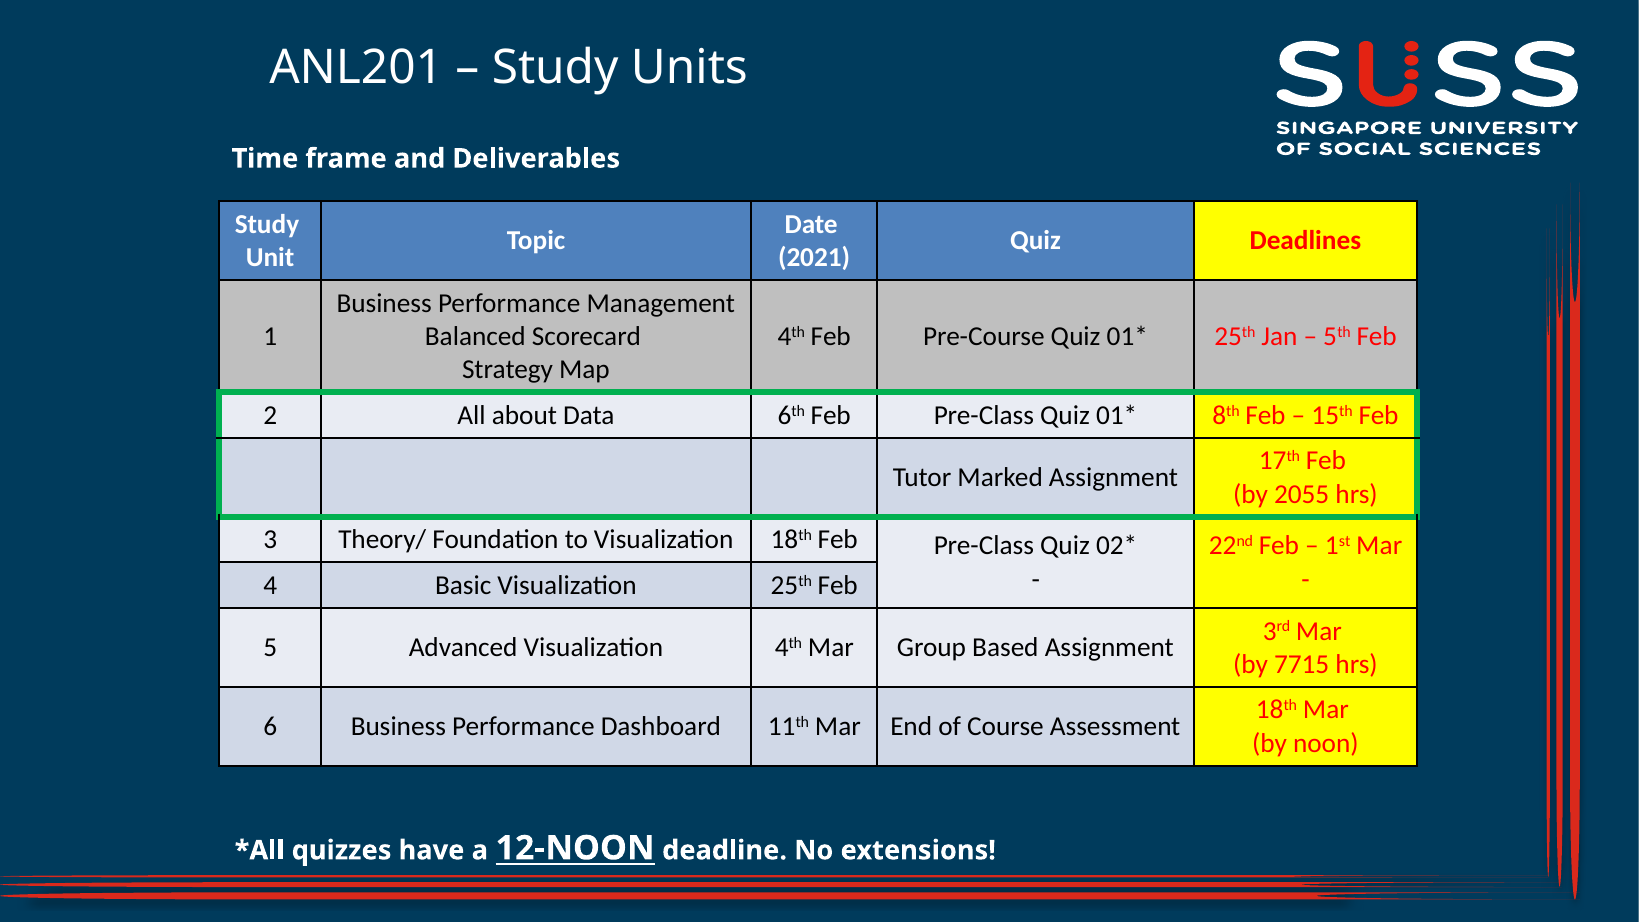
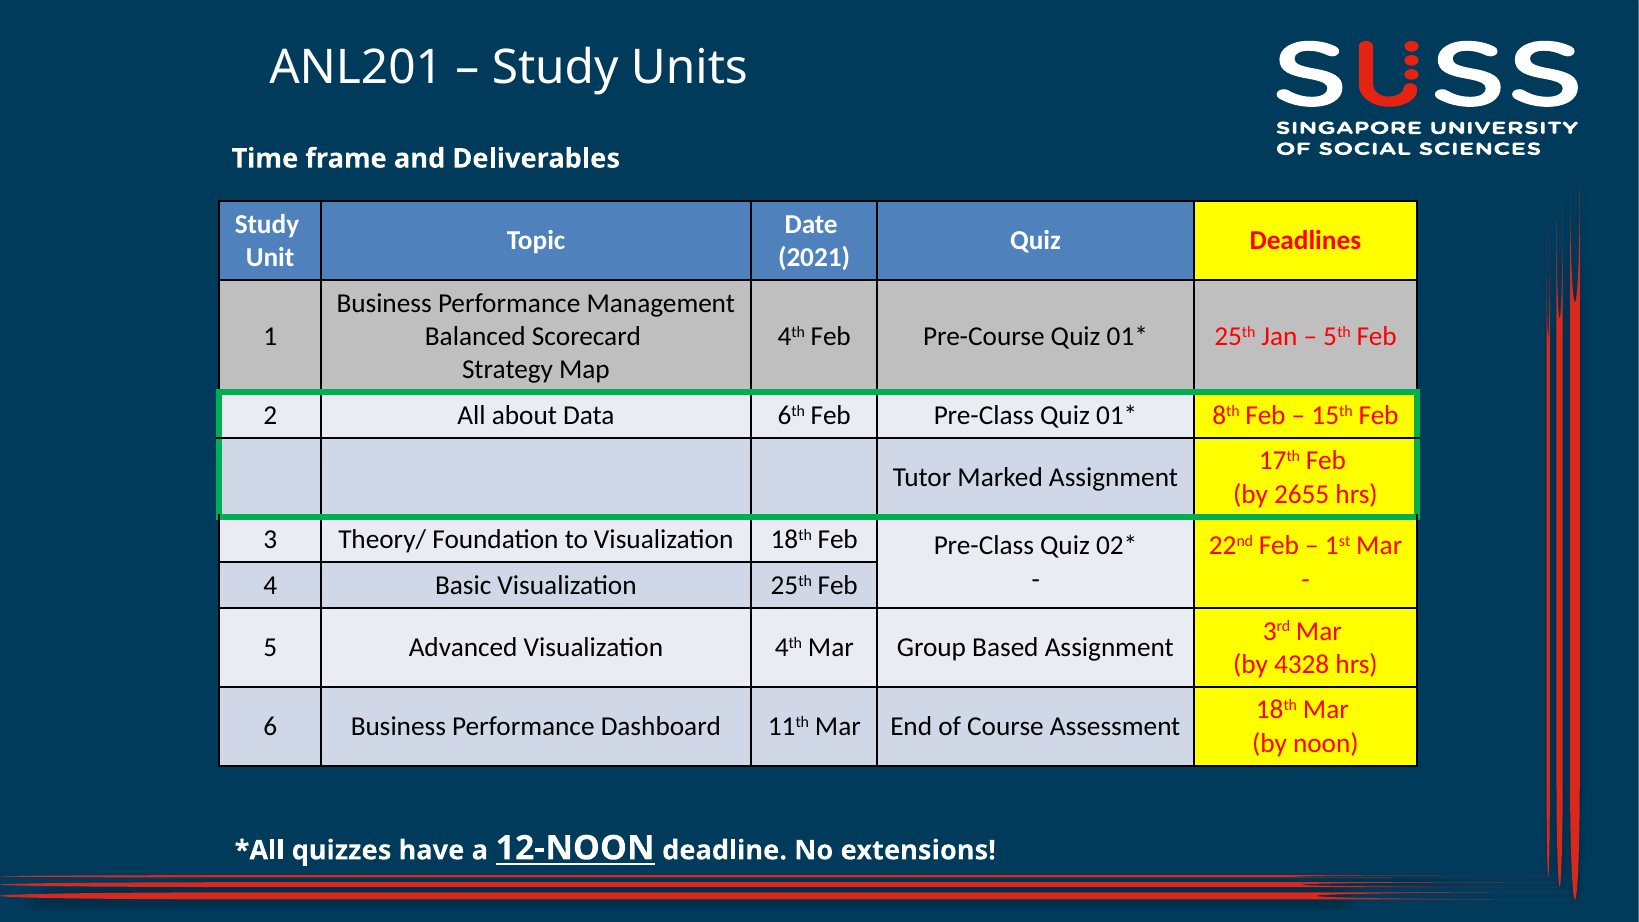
2055: 2055 -> 2655
7715: 7715 -> 4328
